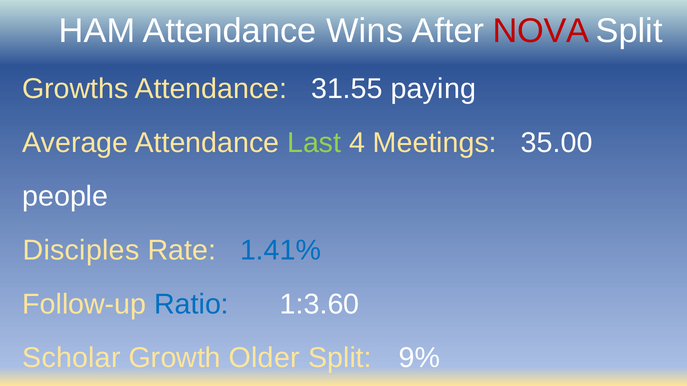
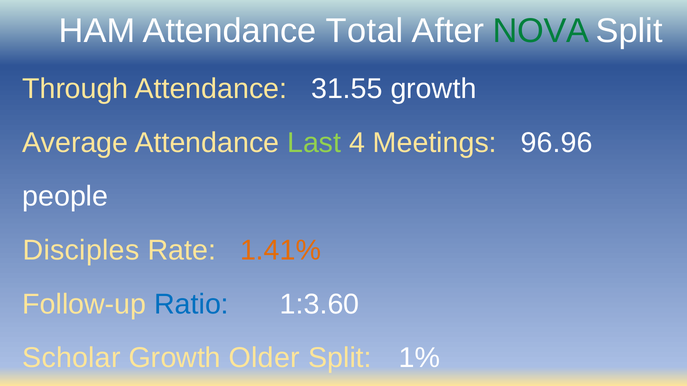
Wins: Wins -> Total
NOVA colour: red -> green
Growths: Growths -> Through
31.55 paying: paying -> growth
35.00: 35.00 -> 96.96
1.41% colour: blue -> orange
9%: 9% -> 1%
